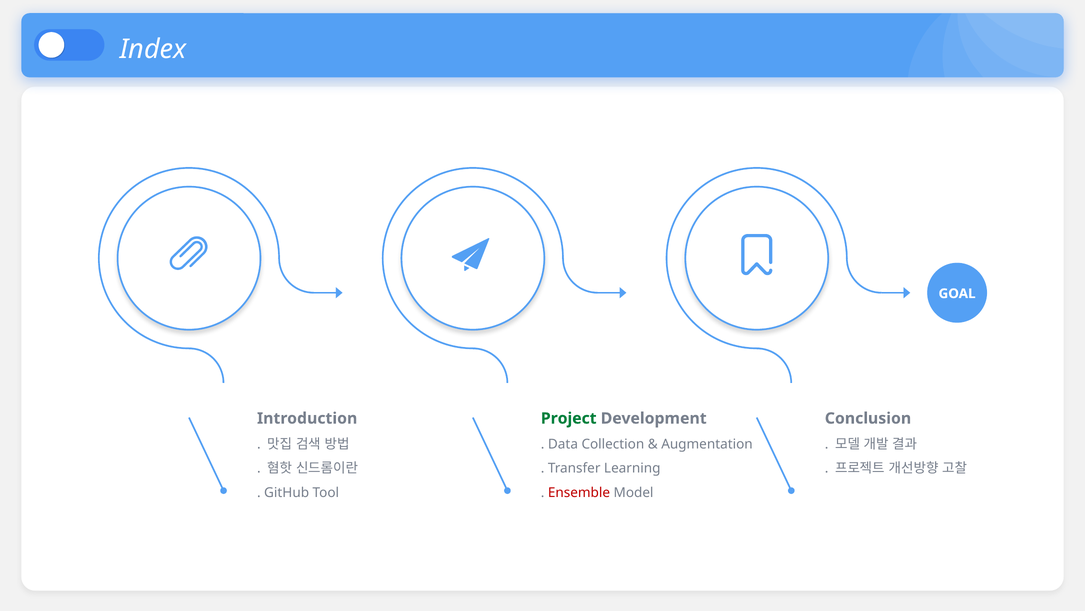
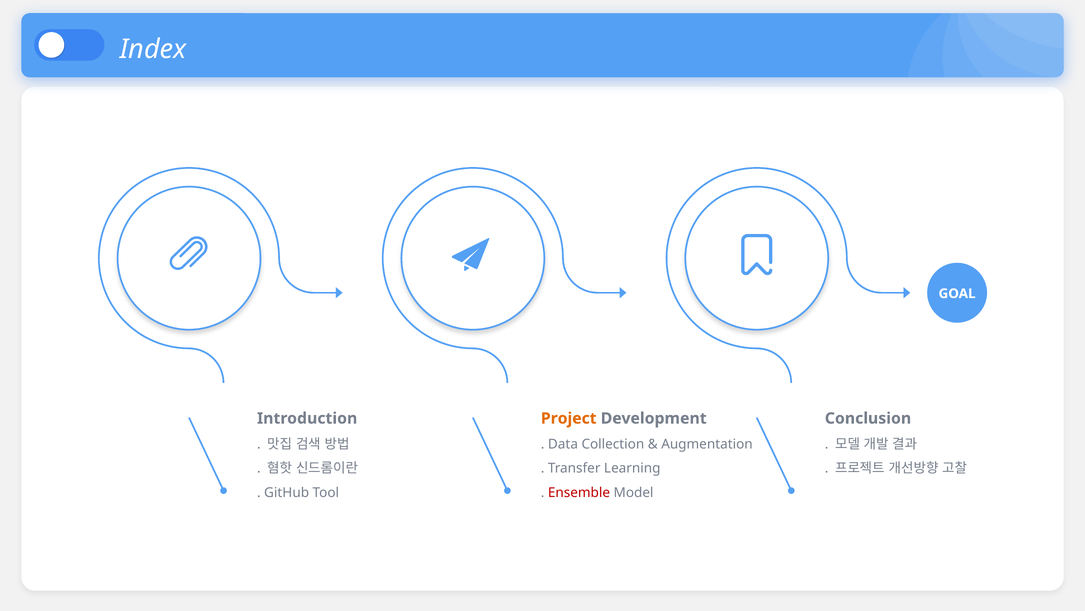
Project colour: green -> orange
